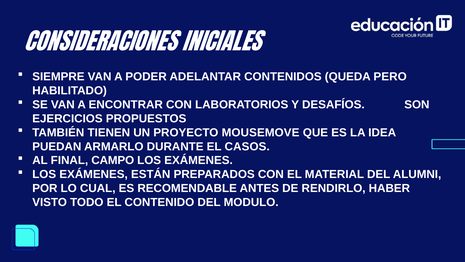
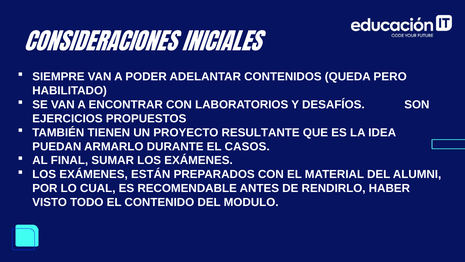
MOUSEMOVE: MOUSEMOVE -> RESULTANTE
CAMPO: CAMPO -> SUMAR
